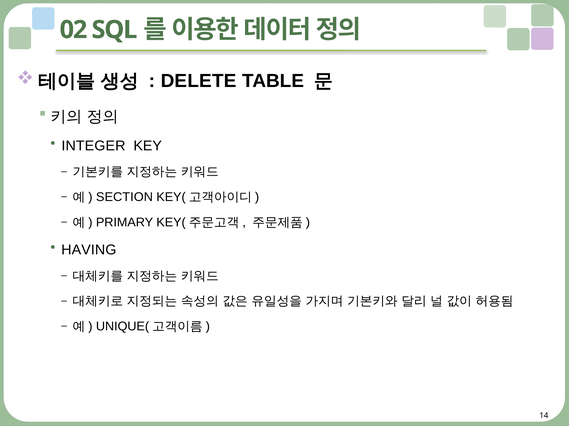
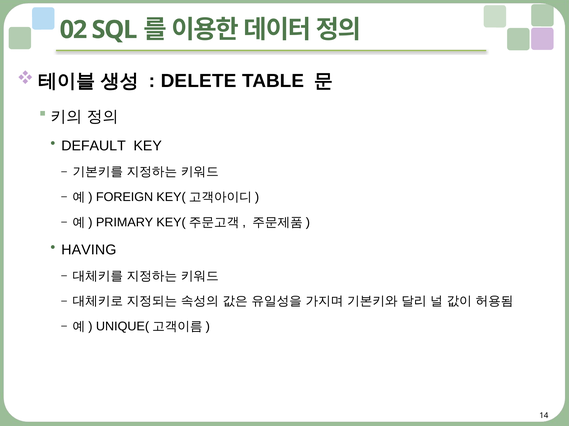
INTEGER: INTEGER -> DEFAULT
SECTION: SECTION -> FOREIGN
